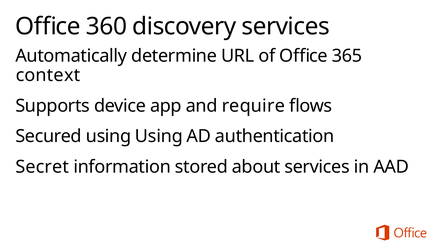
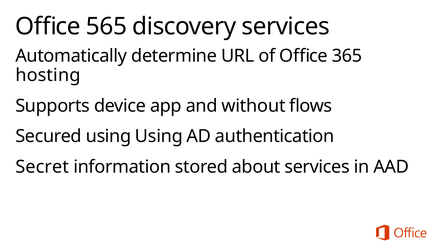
360: 360 -> 565
context: context -> hosting
require: require -> without
